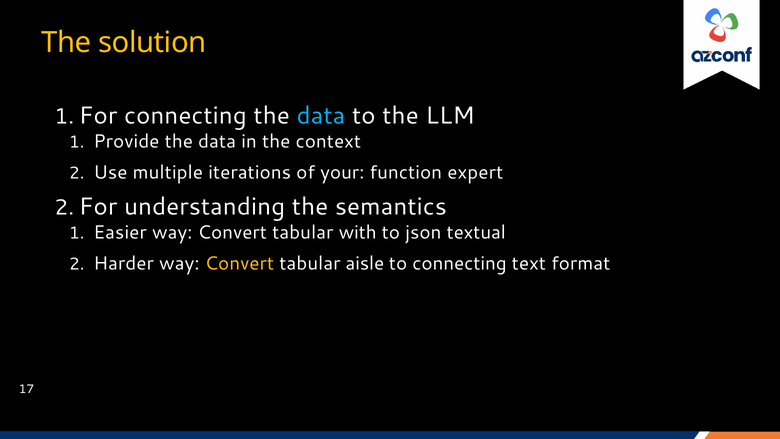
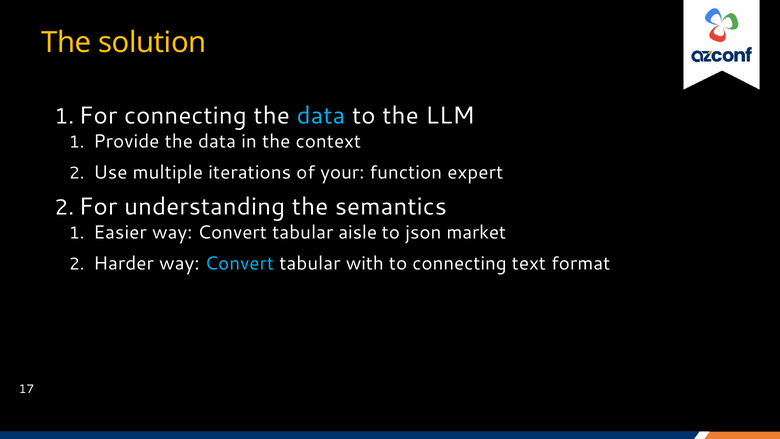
with: with -> aisle
textual: textual -> market
Convert at (239, 263) colour: yellow -> light blue
aisle: aisle -> with
